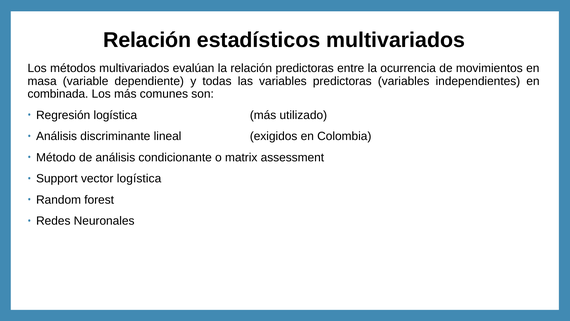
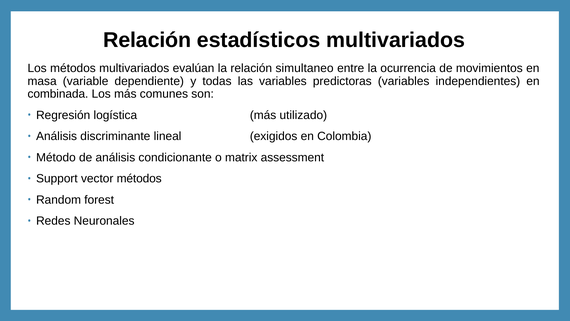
relación predictoras: predictoras -> simultaneo
vector logística: logística -> métodos
